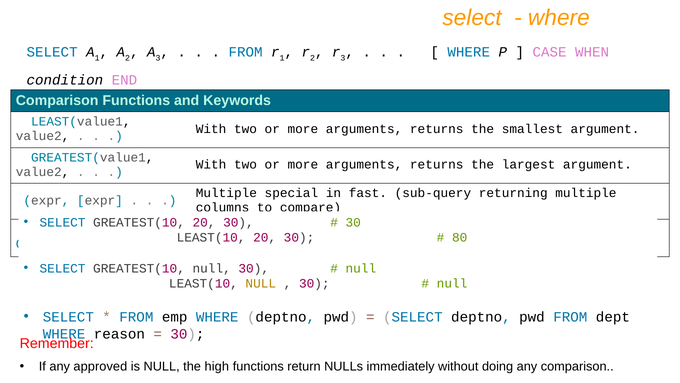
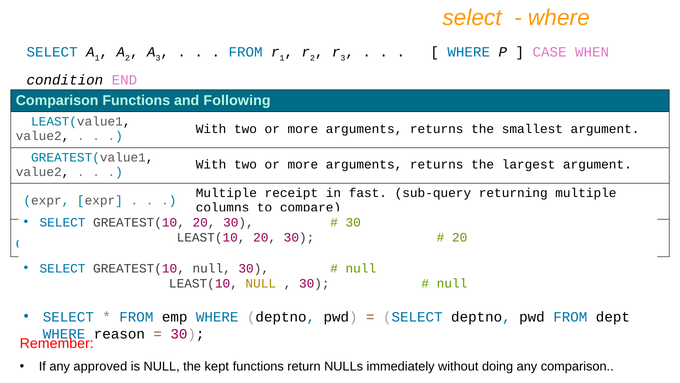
Keywords: Keywords -> Following
special: special -> receipt
80 at (460, 237): 80 -> 20
high: high -> kept
